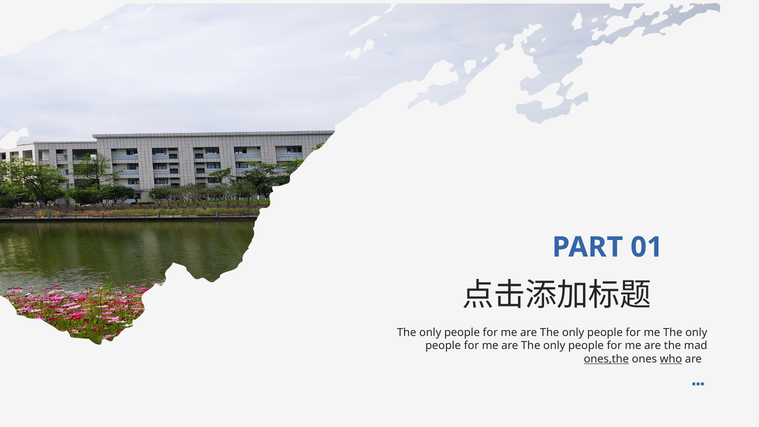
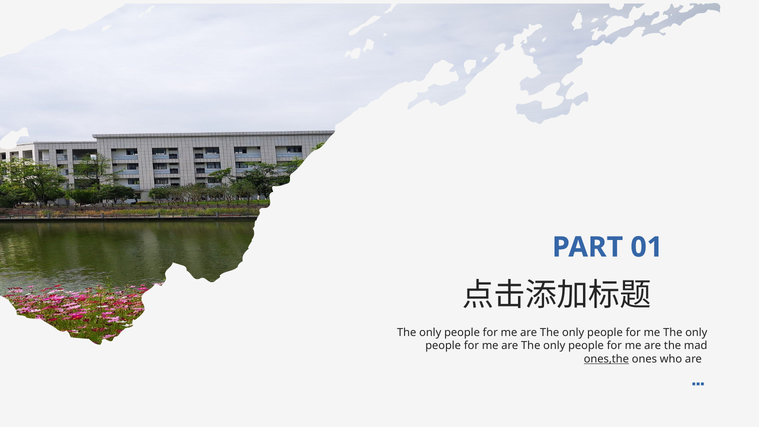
who underline: present -> none
